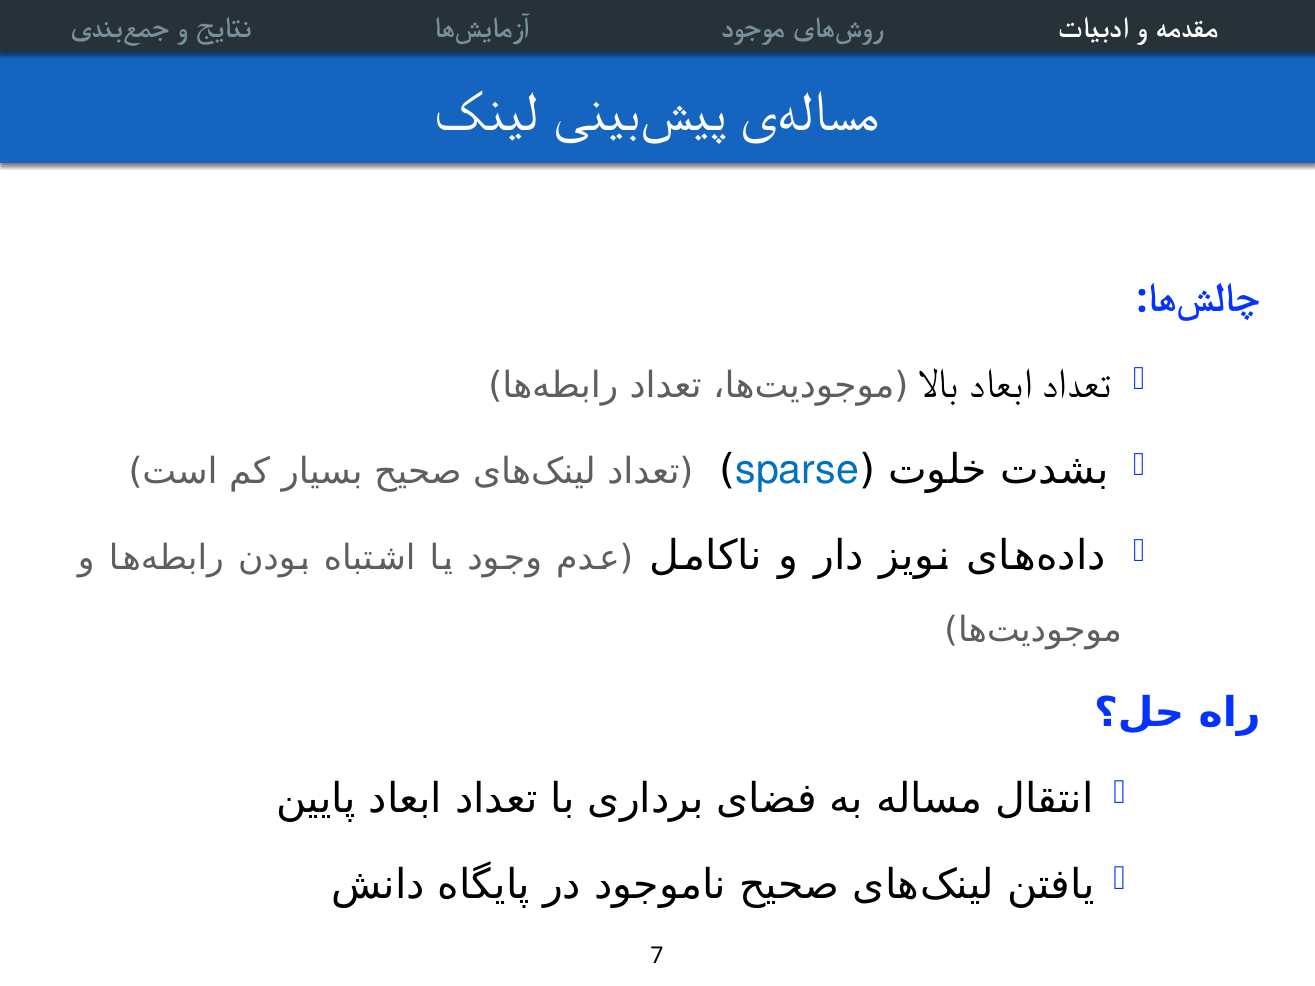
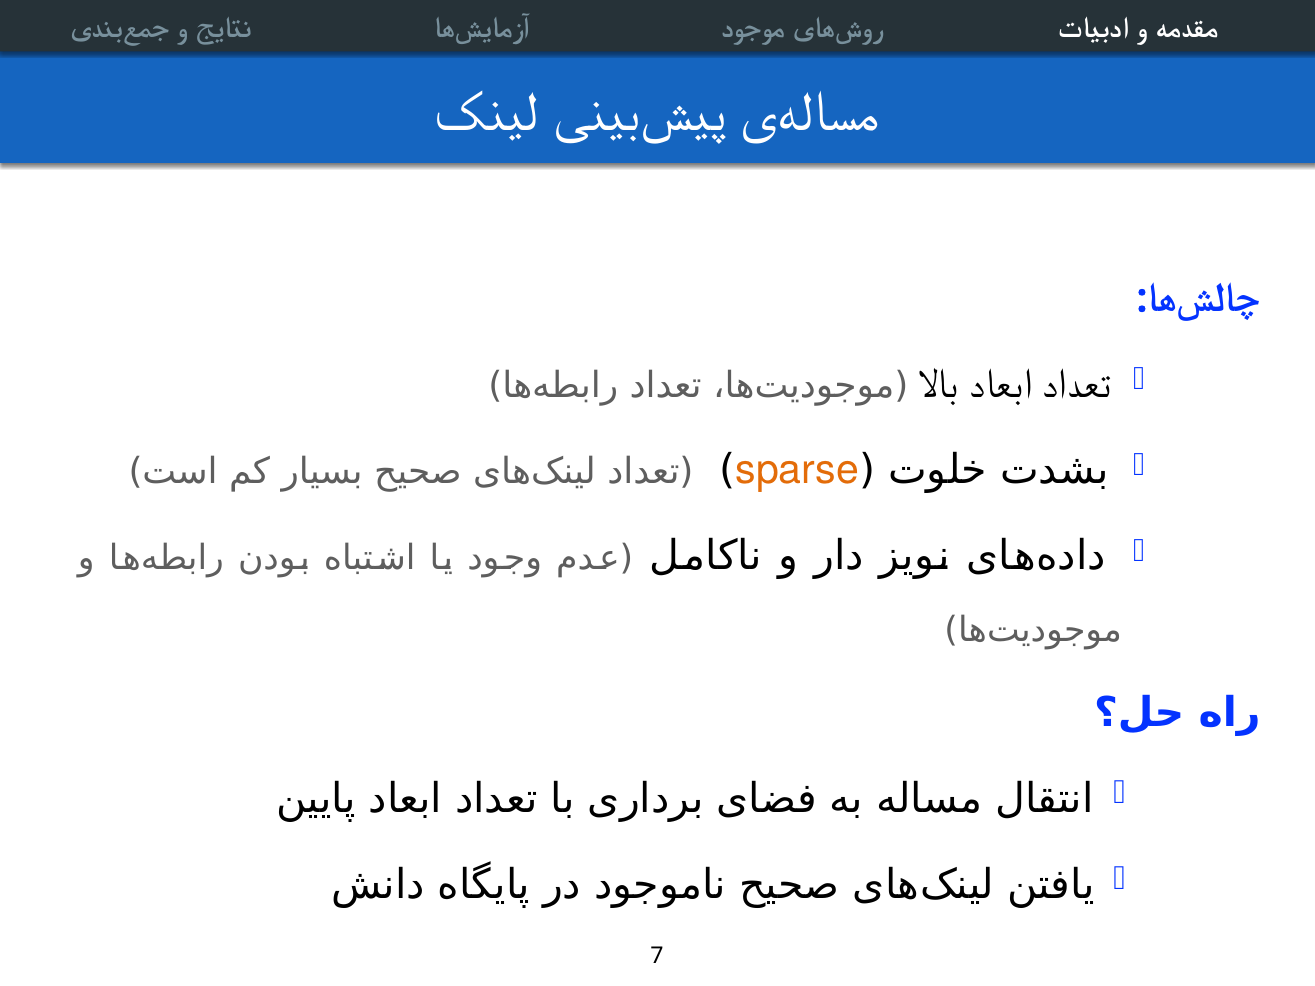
sparse colour: blue -> orange
